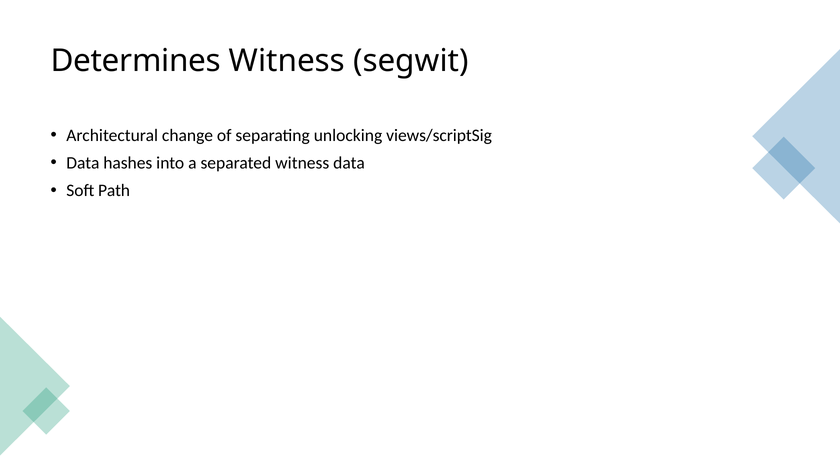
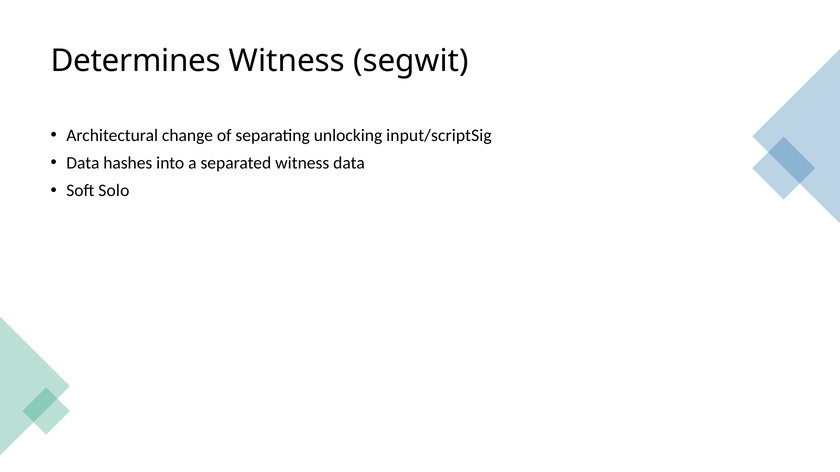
views/scriptSig: views/scriptSig -> input/scriptSig
Path: Path -> Solo
